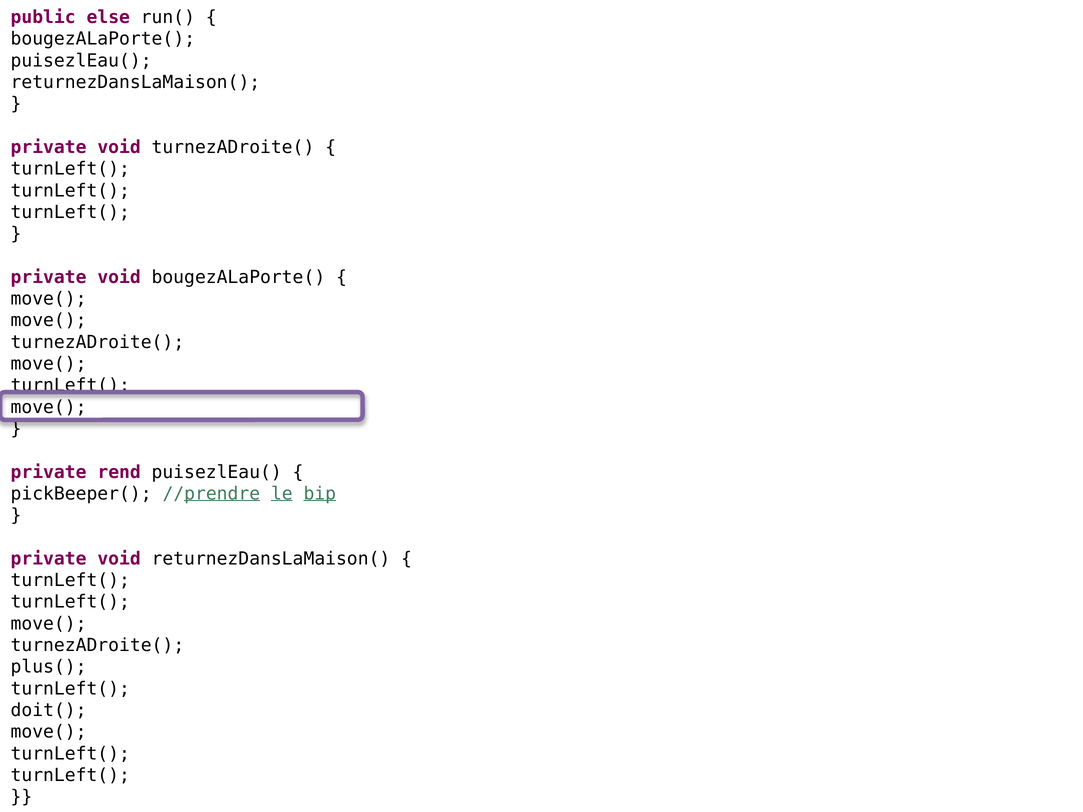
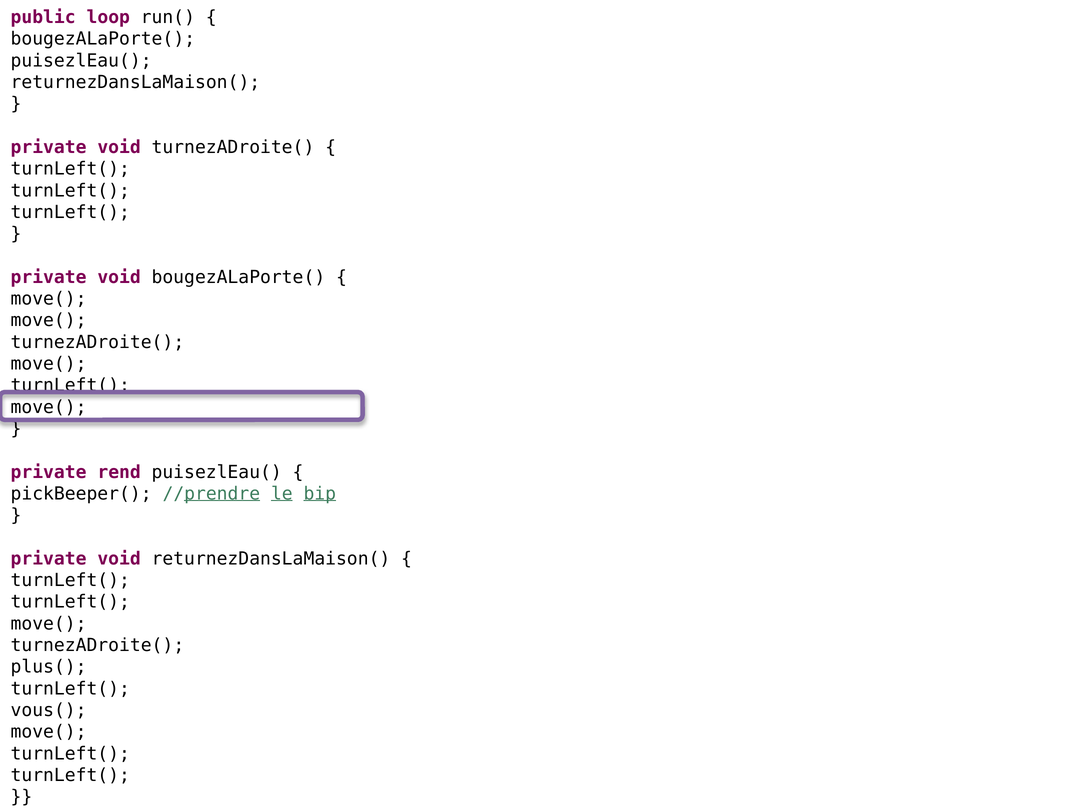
else: else -> loop
doit(: doit( -> vous(
